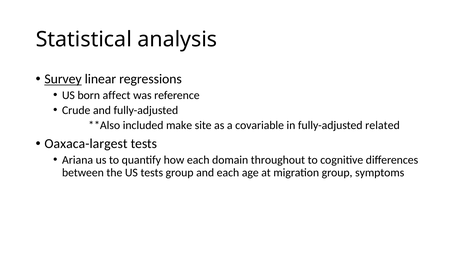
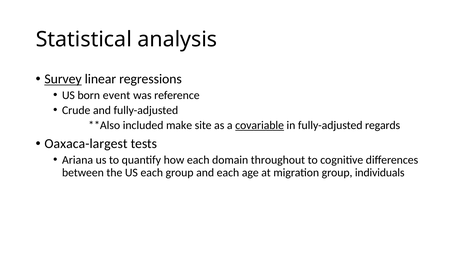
affect: affect -> event
covariable underline: none -> present
related: related -> regards
US tests: tests -> each
symptoms: symptoms -> individuals
